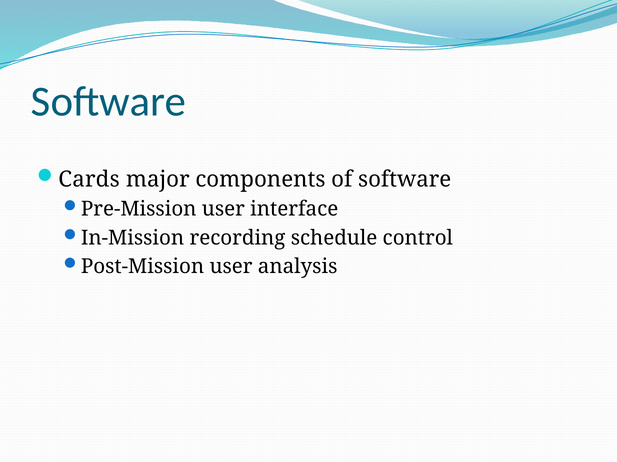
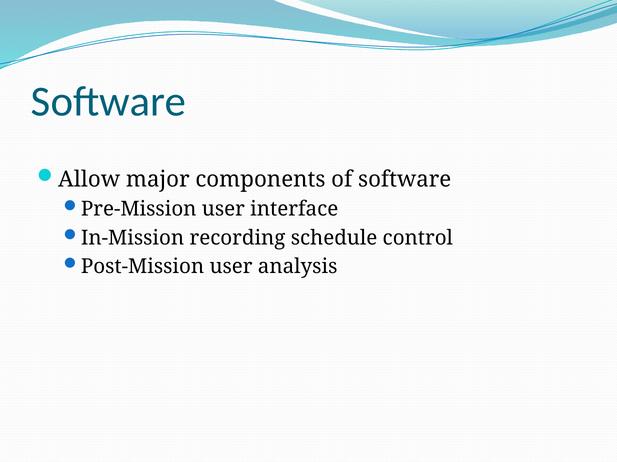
Cards: Cards -> Allow
